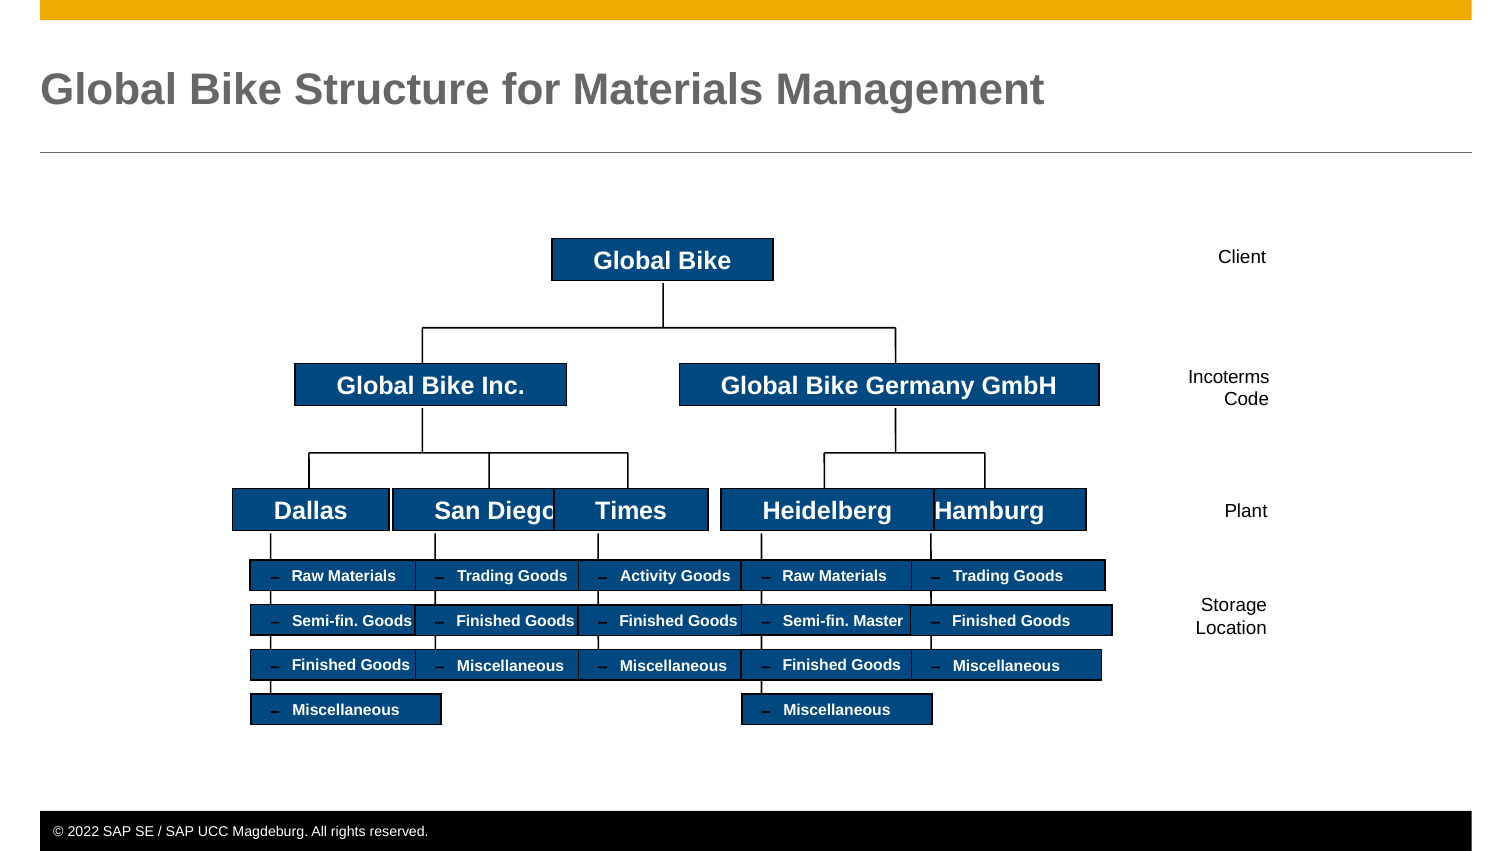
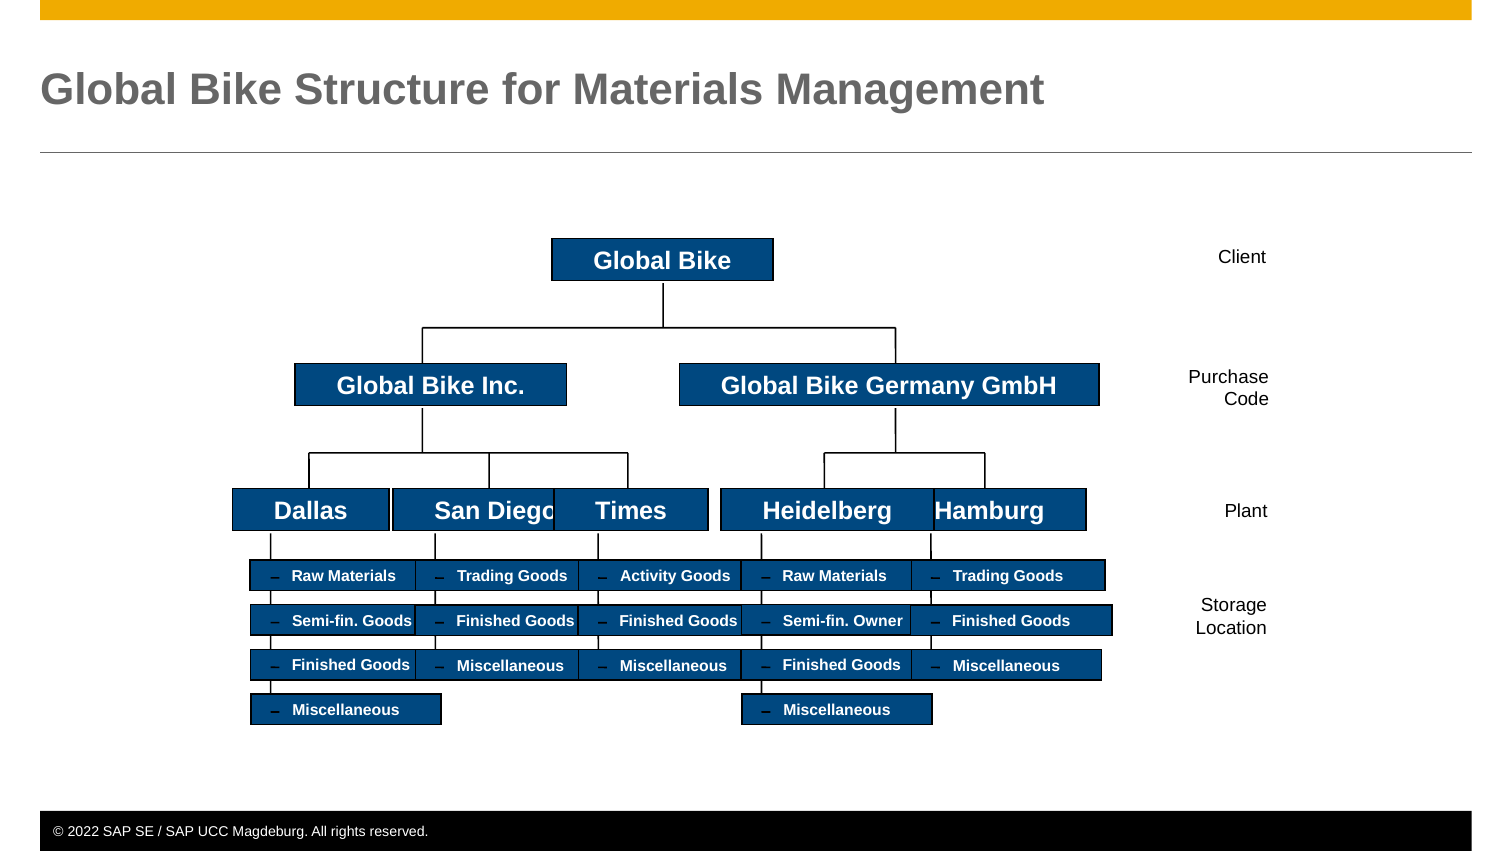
Incoterms: Incoterms -> Purchase
Master: Master -> Owner
